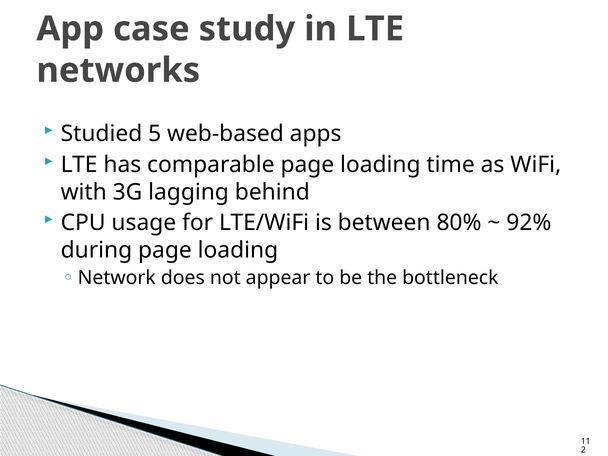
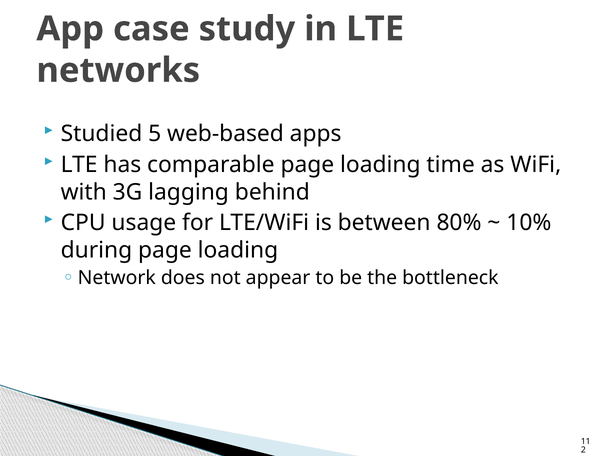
92%: 92% -> 10%
